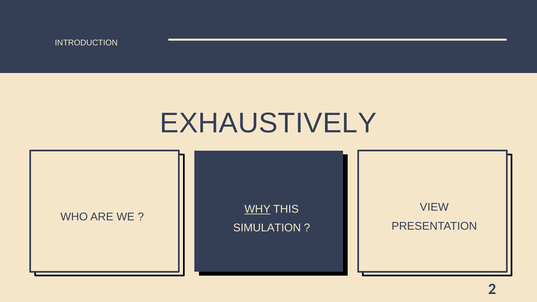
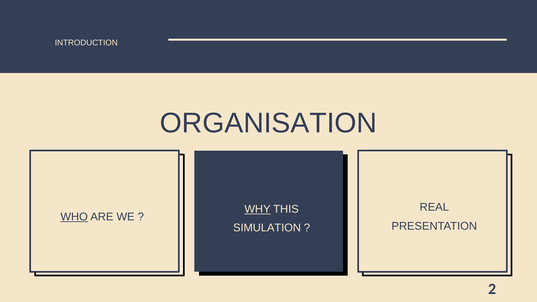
EXHAUSTIVELY: EXHAUSTIVELY -> ORGANISATION
VIEW: VIEW -> REAL
WHO underline: none -> present
